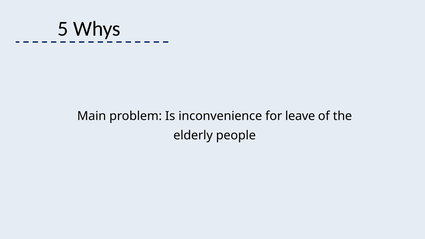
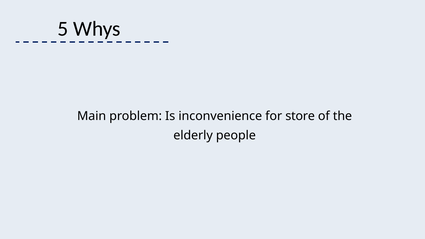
leave: leave -> store
